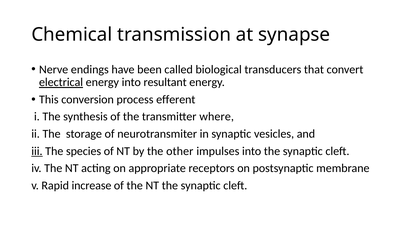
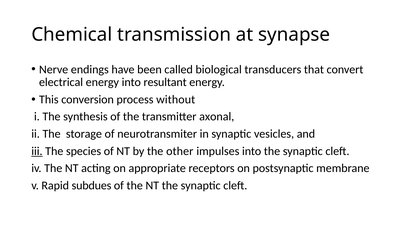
electrical underline: present -> none
efferent: efferent -> without
where: where -> axonal
increase: increase -> subdues
